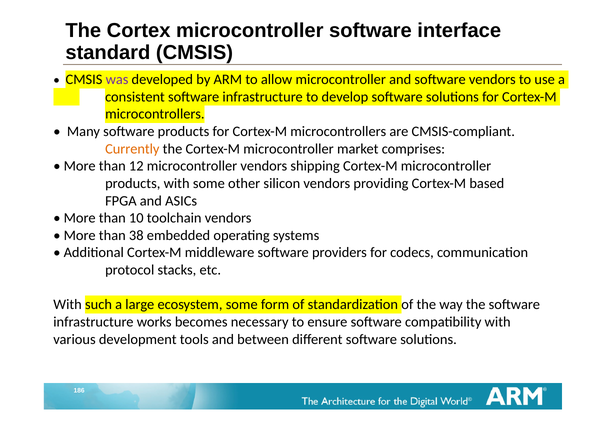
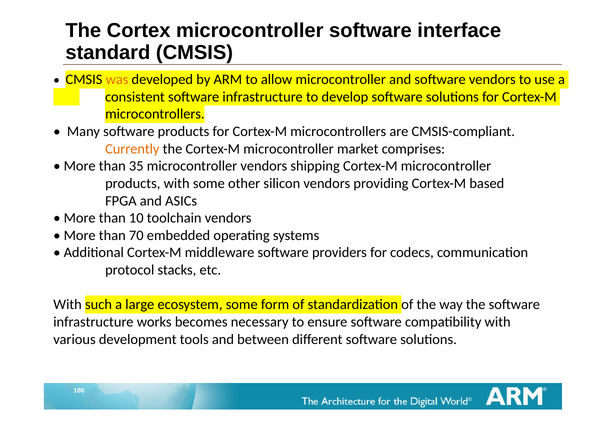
was colour: purple -> orange
12: 12 -> 35
38: 38 -> 70
